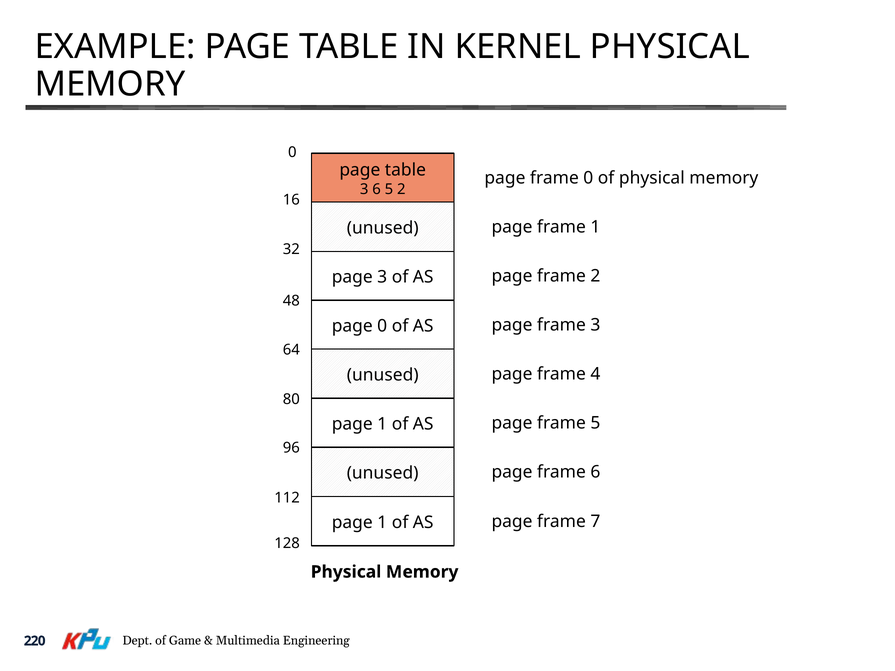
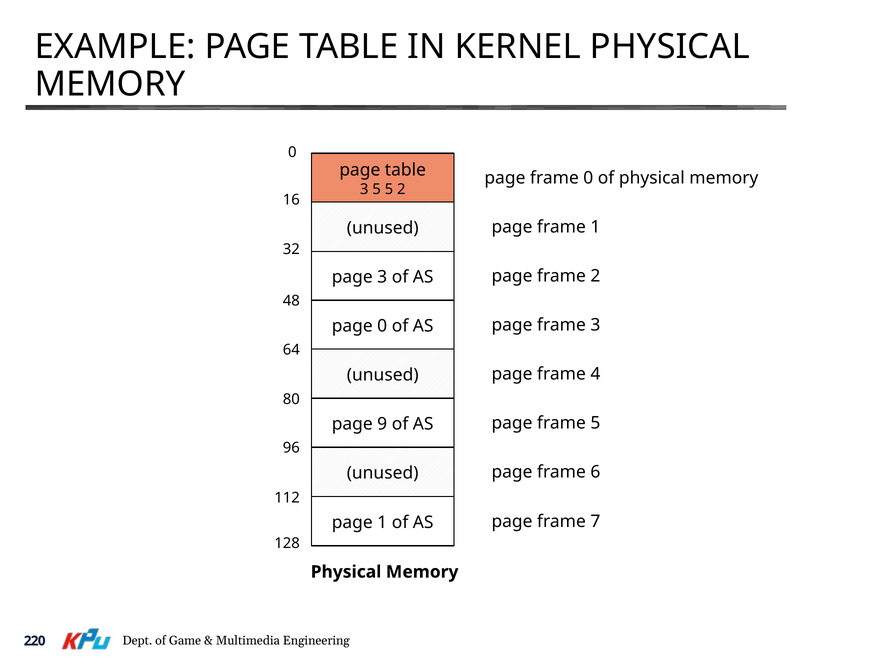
3 6: 6 -> 5
1 at (382, 424): 1 -> 9
